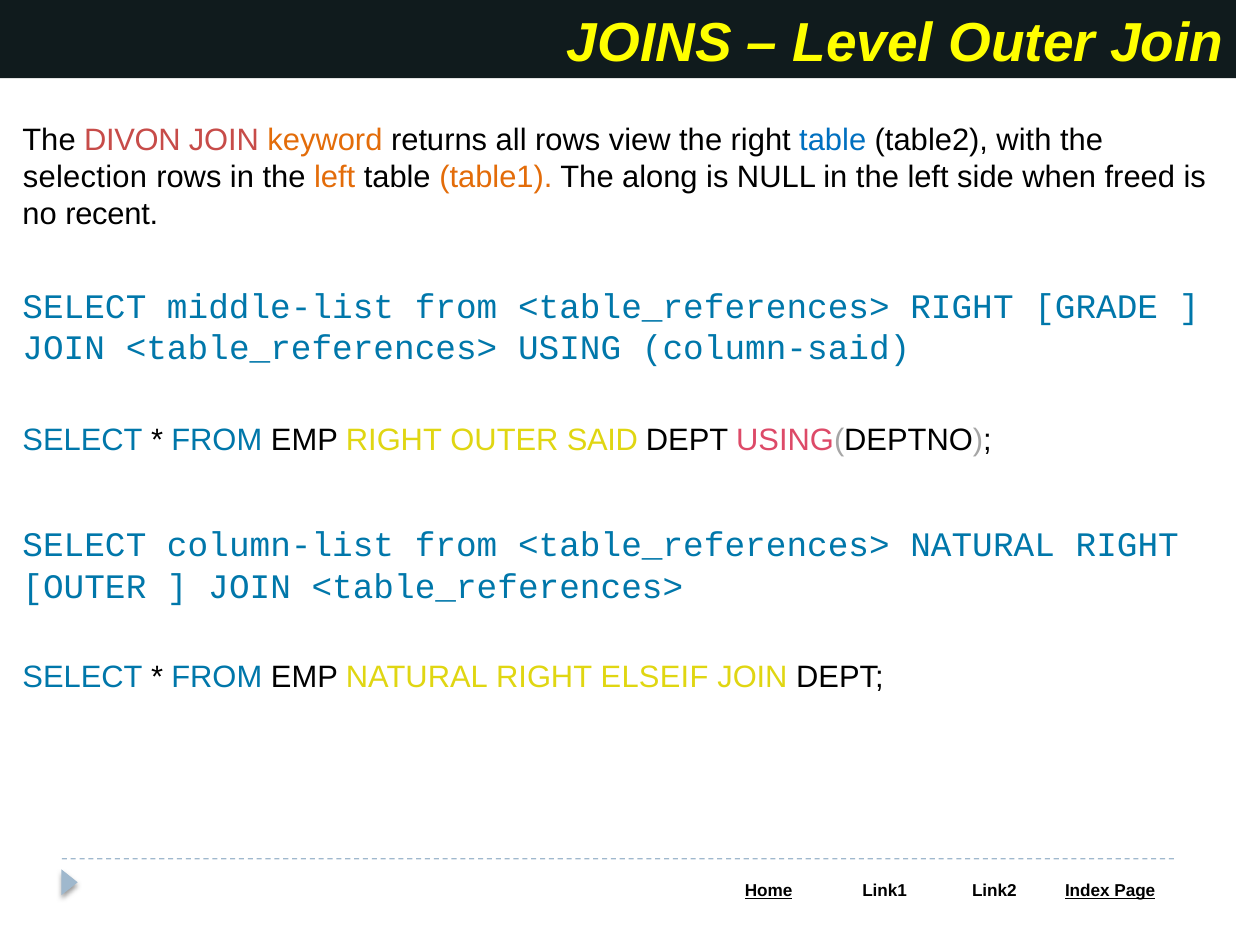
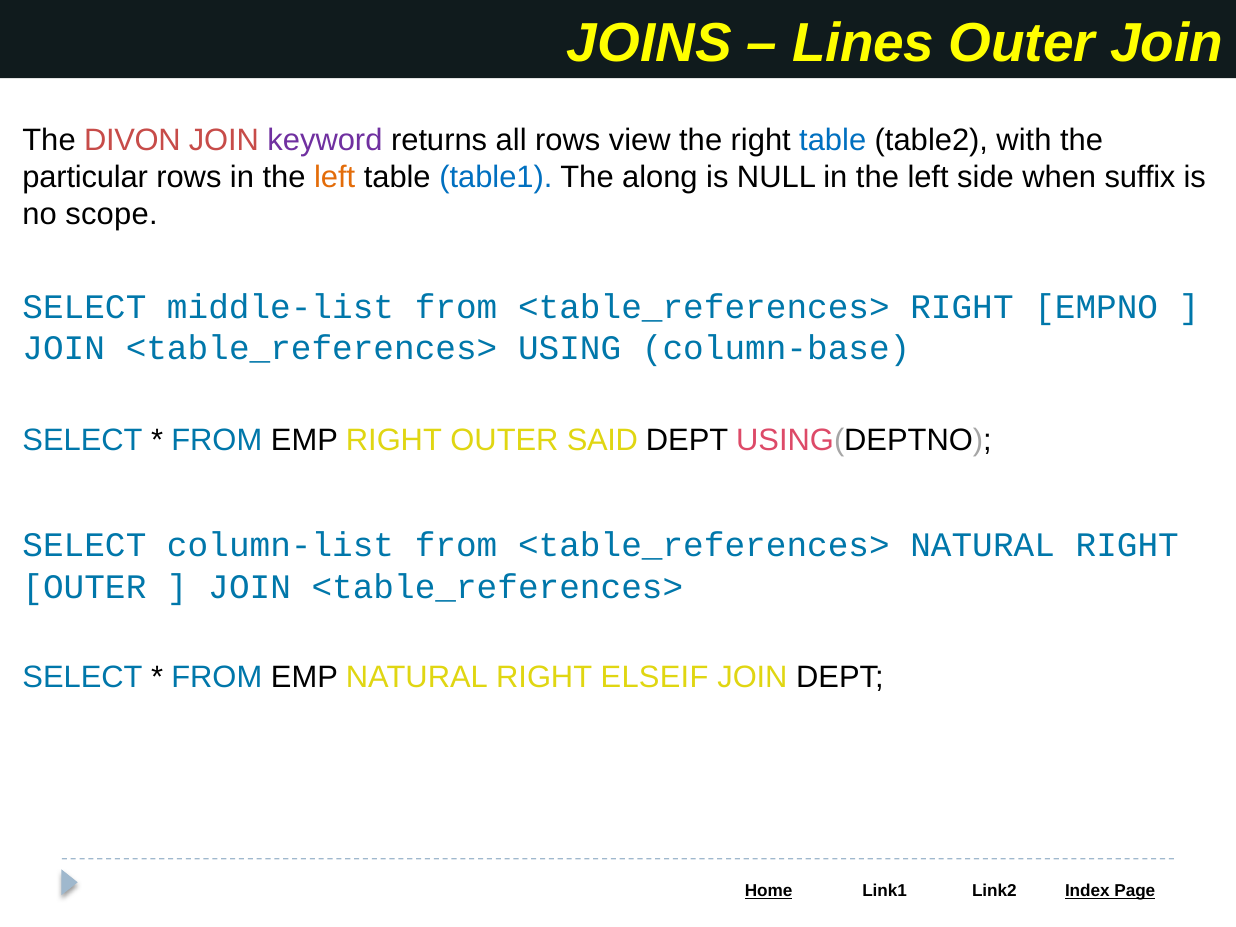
Level: Level -> Lines
keyword colour: orange -> purple
selection: selection -> particular
table1 colour: orange -> blue
freed: freed -> suffix
recent: recent -> scope
GRADE: GRADE -> EMPNO
column-said: column-said -> column-base
